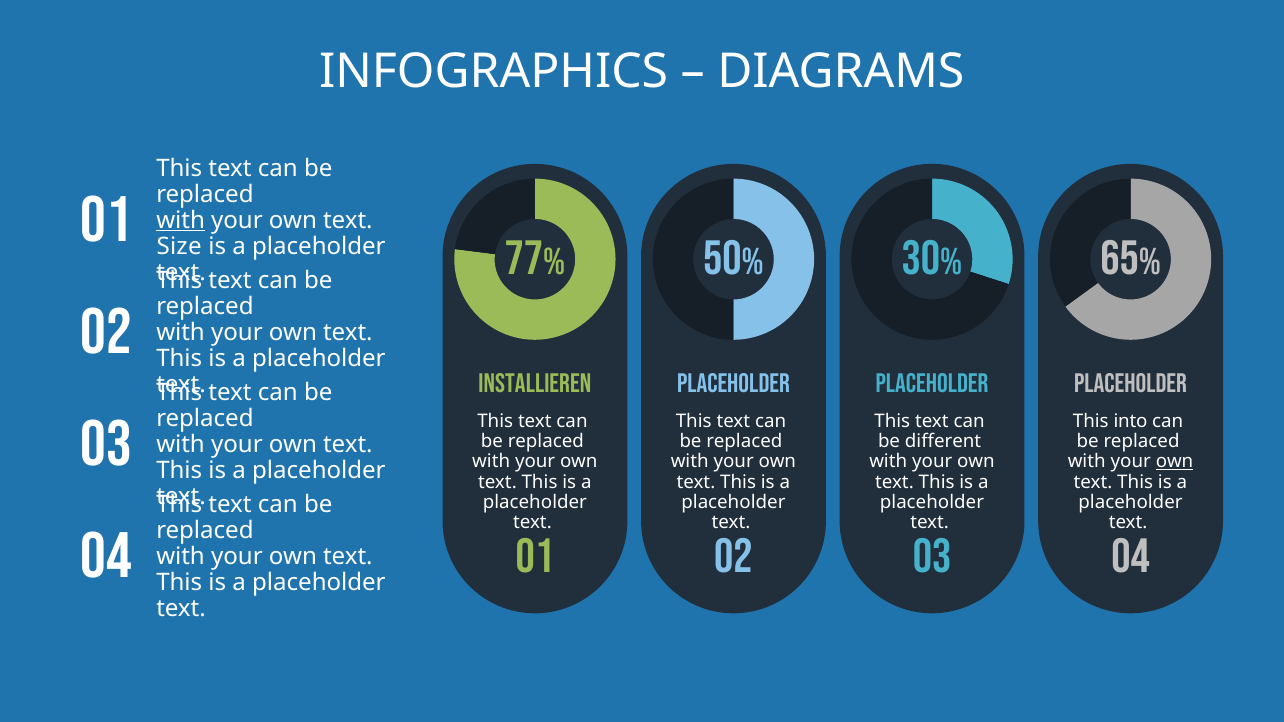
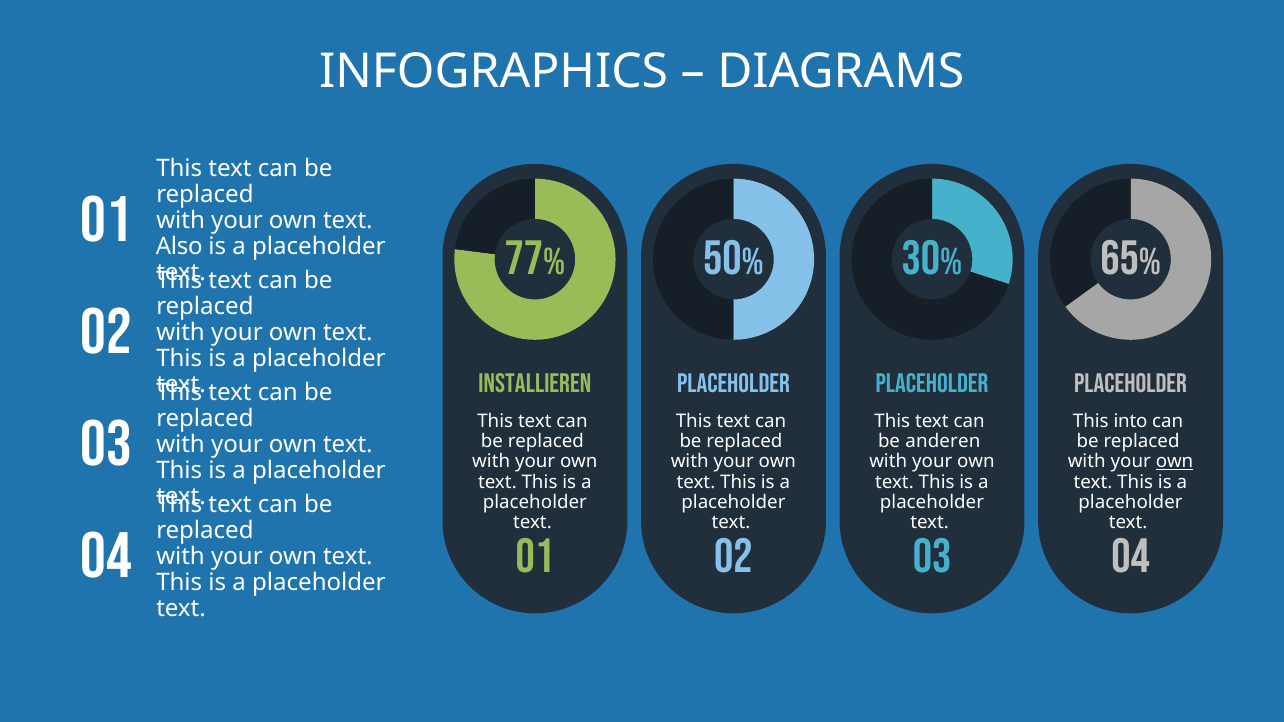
with at (181, 220) underline: present -> none
Size: Size -> Also
different: different -> anderen
